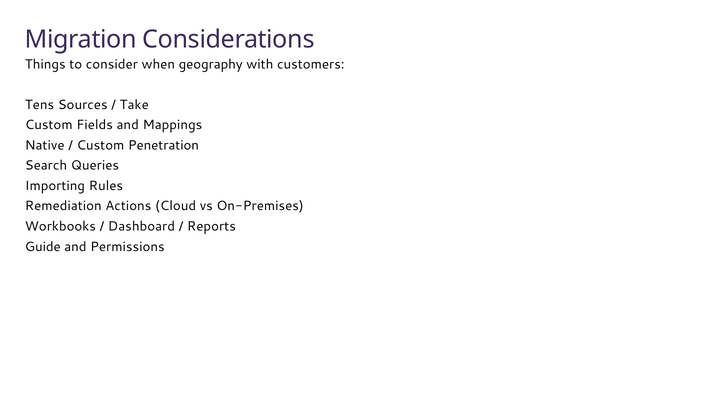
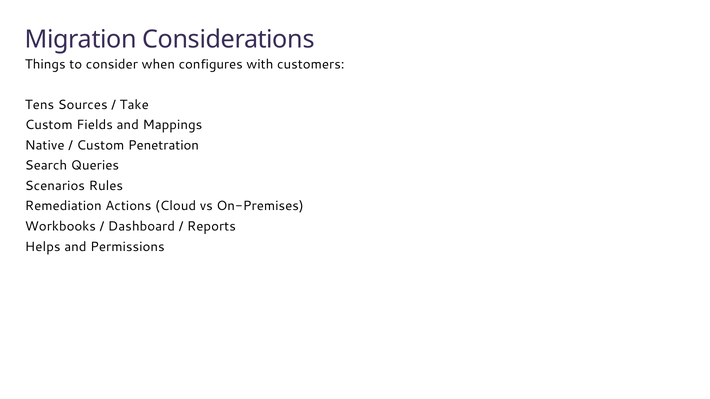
geography: geography -> configures
Importing: Importing -> Scenarios
Guide: Guide -> Helps
